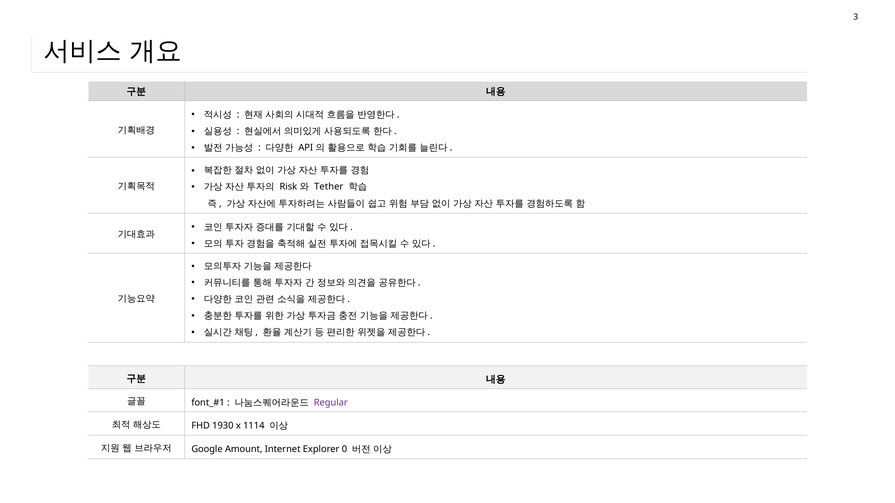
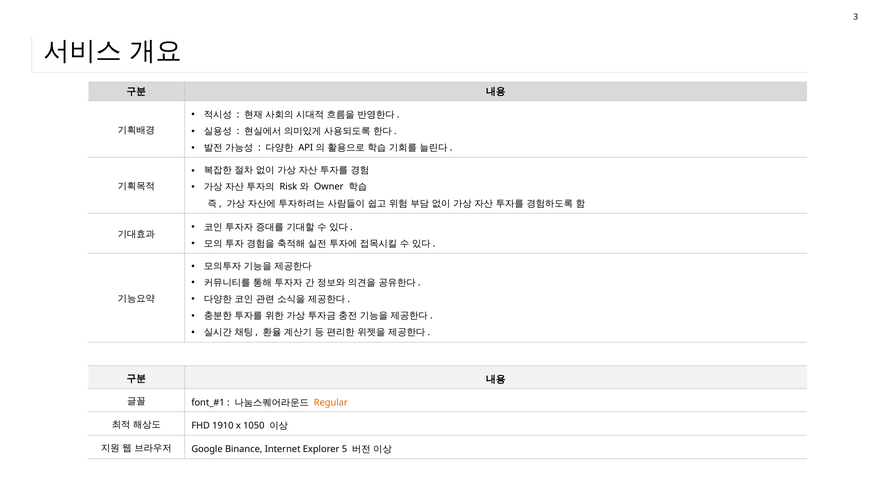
Tether: Tether -> Owner
Regular colour: purple -> orange
1930: 1930 -> 1910
1114: 1114 -> 1050
Amount: Amount -> Binance
0: 0 -> 5
